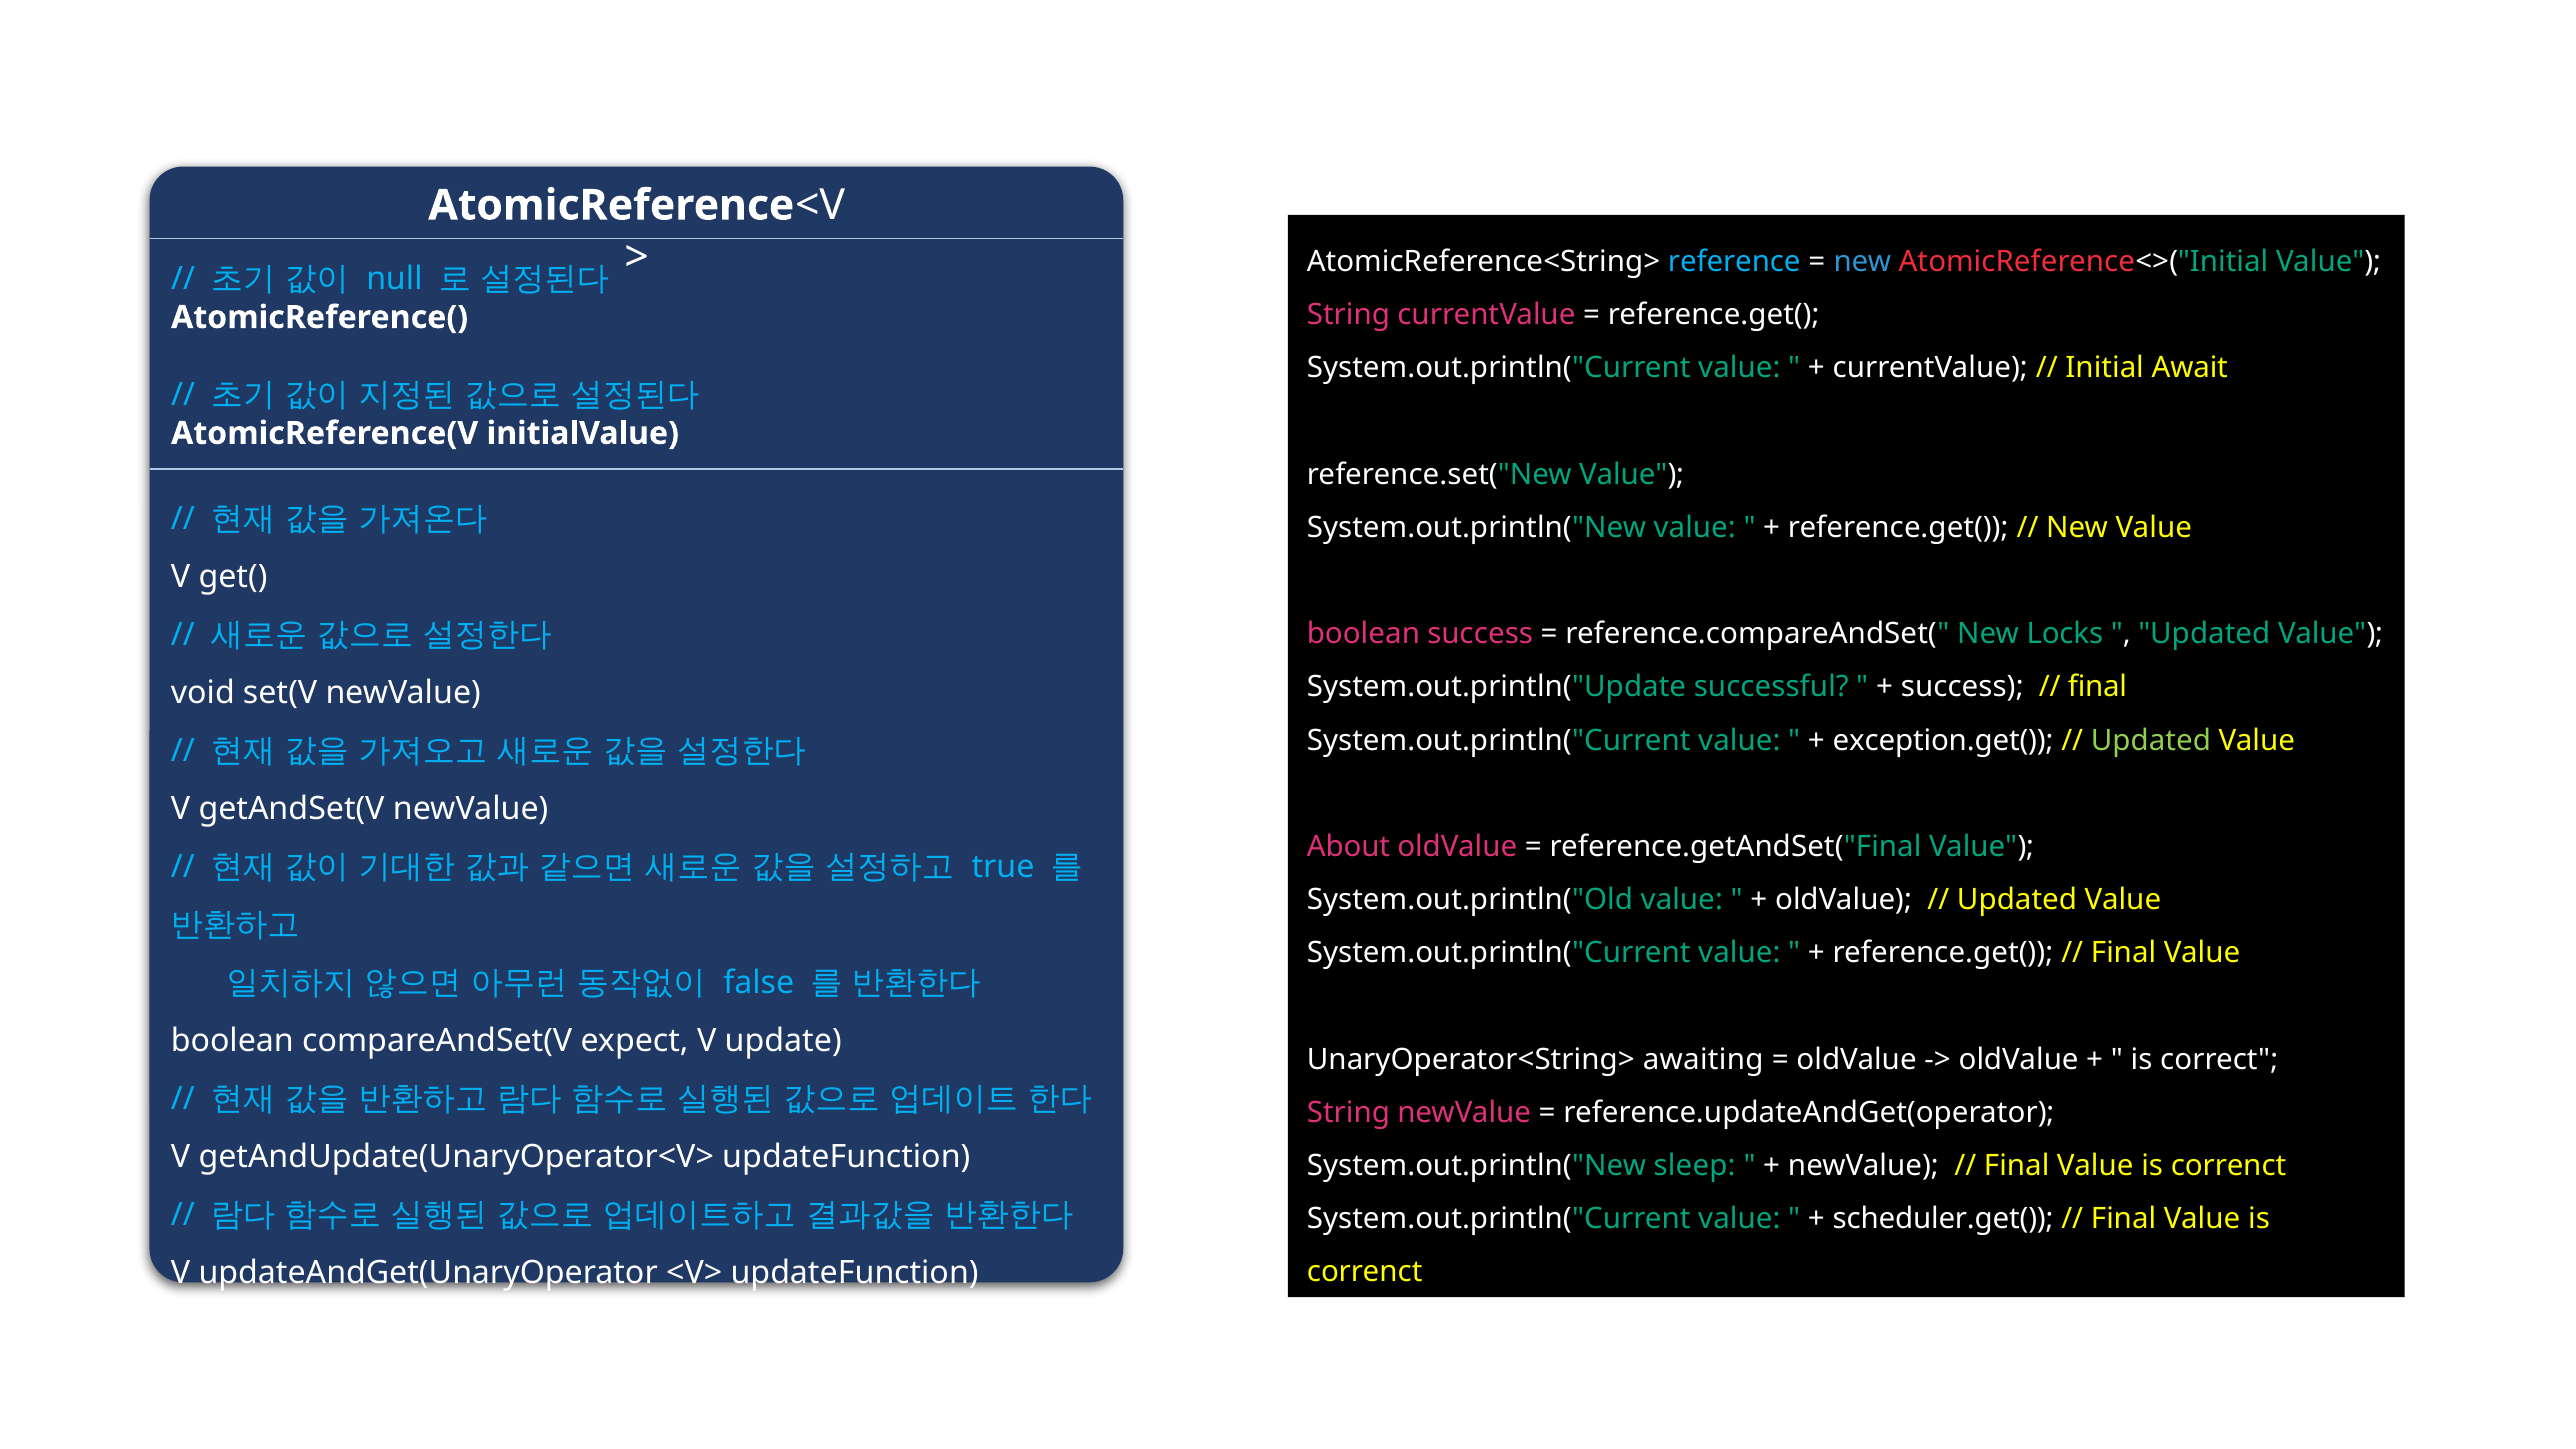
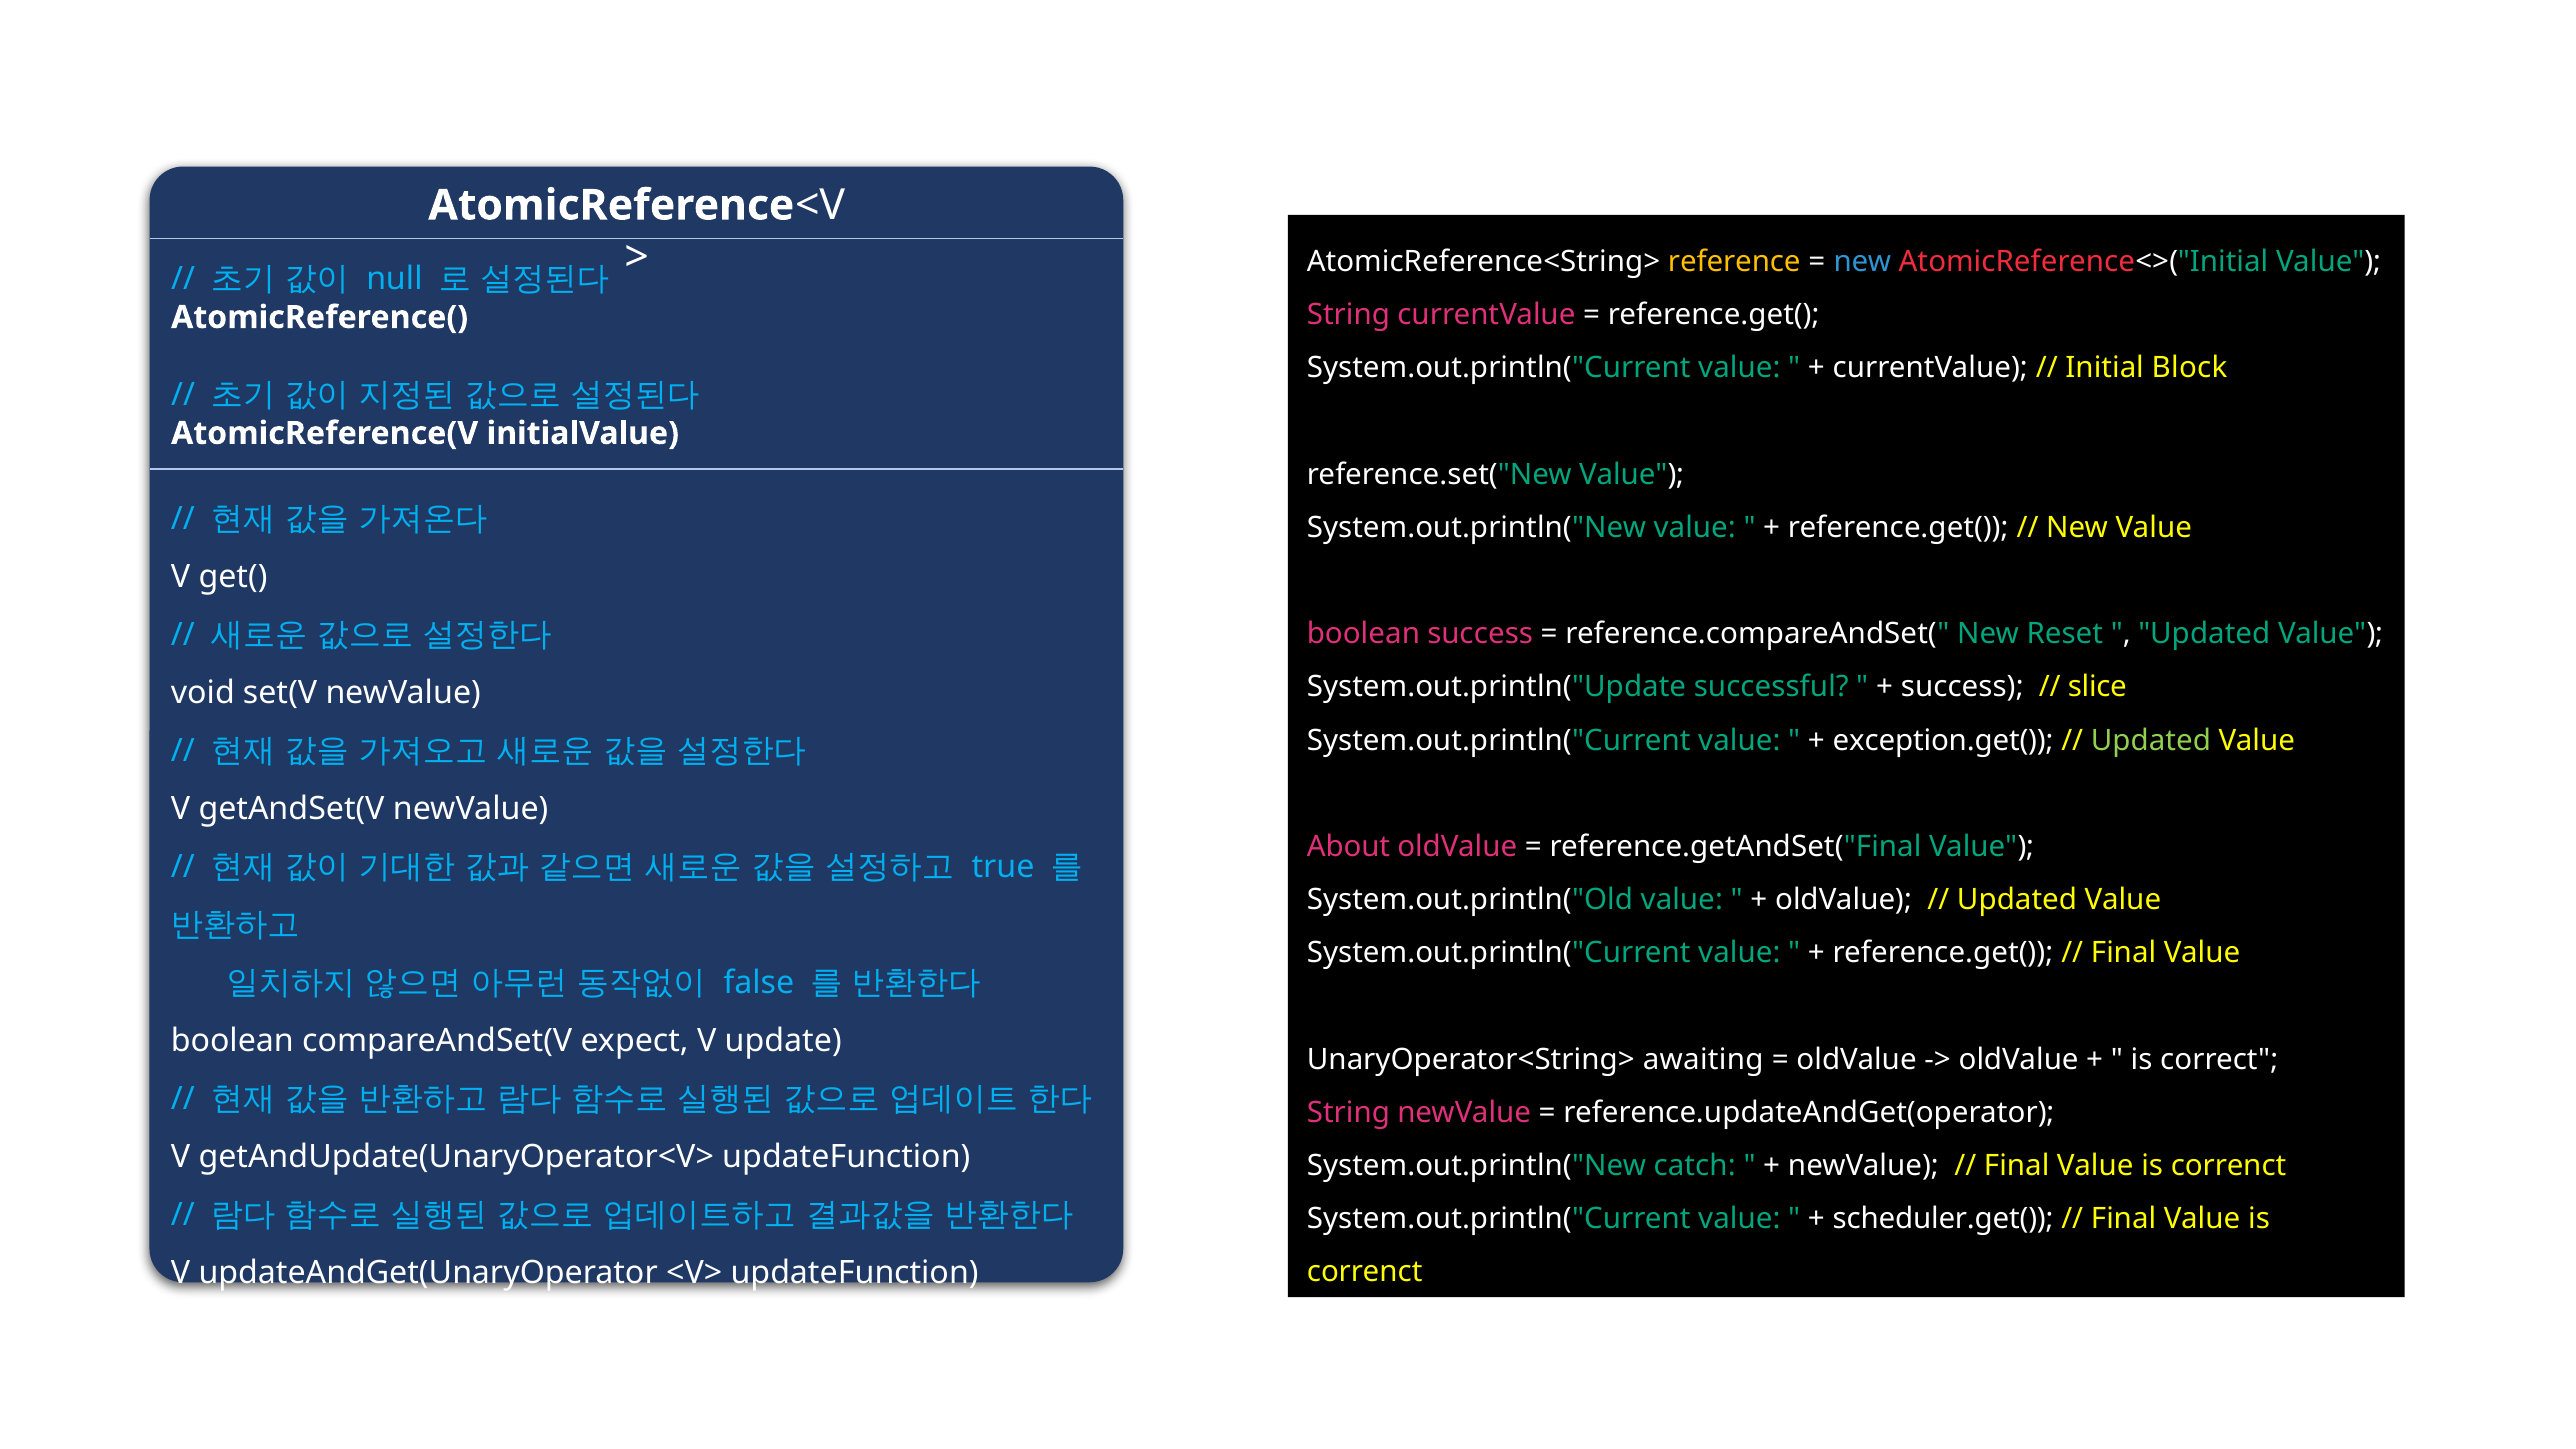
reference colour: light blue -> yellow
Await: Await -> Block
Locks: Locks -> Reset
final at (2097, 687): final -> slice
sleep: sleep -> catch
